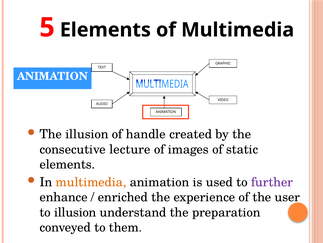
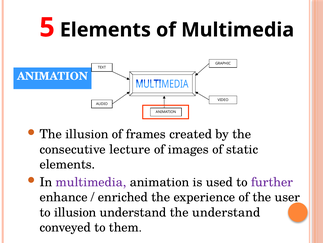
handle: handle -> frames
multimedia at (91, 182) colour: orange -> purple
the preparation: preparation -> understand
